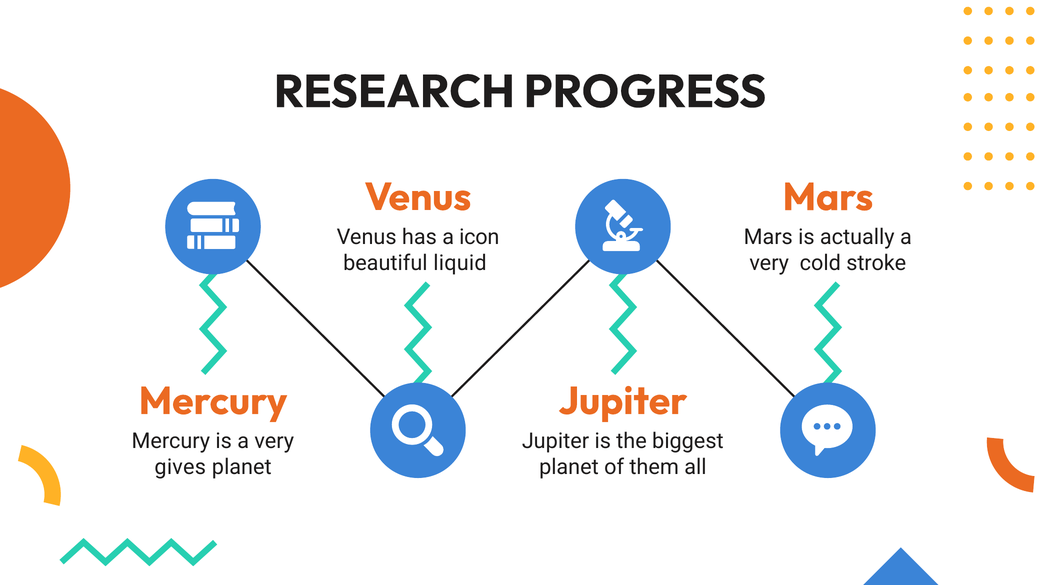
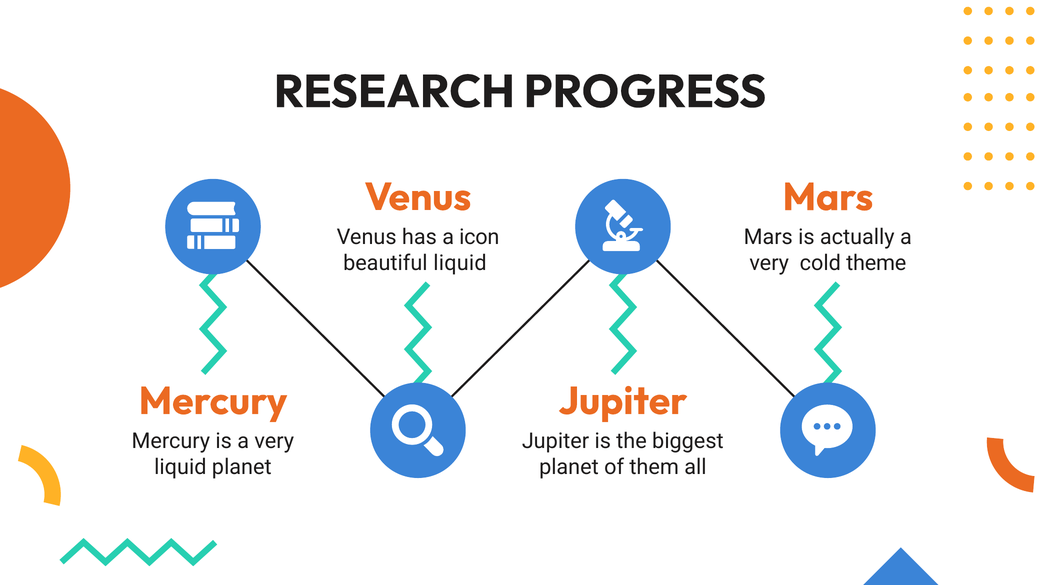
stroke: stroke -> theme
gives at (180, 468): gives -> liquid
